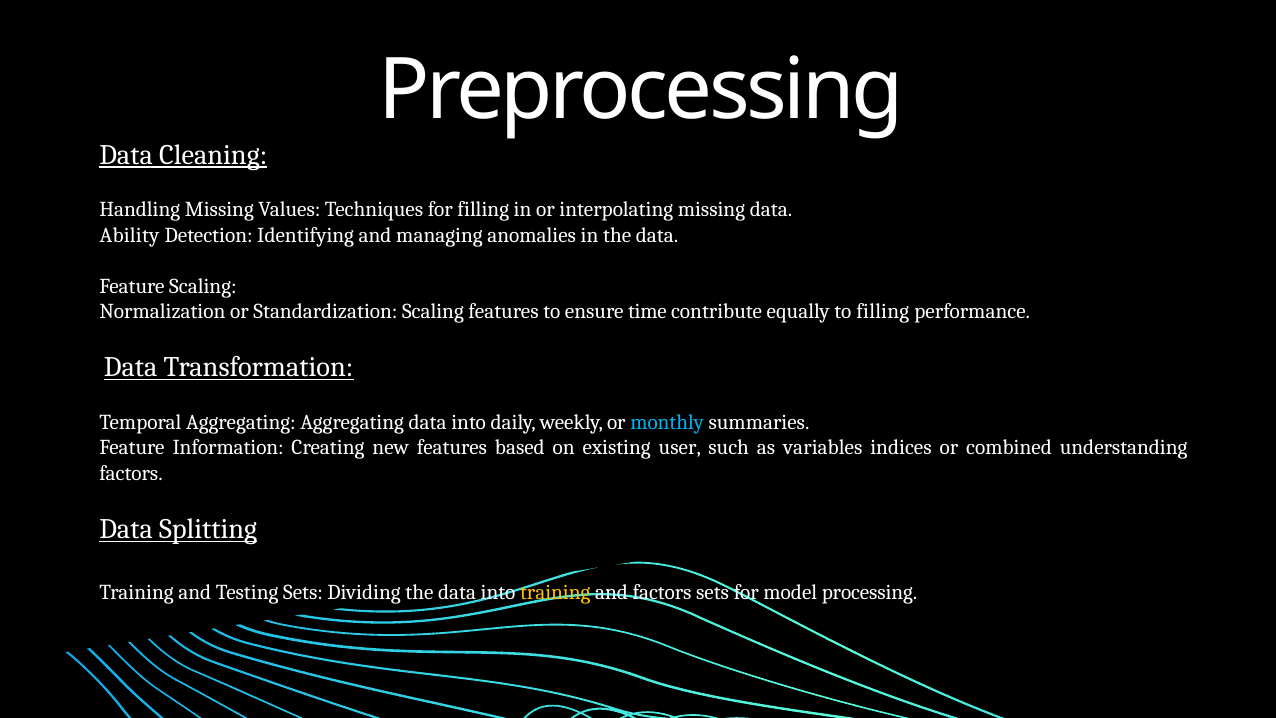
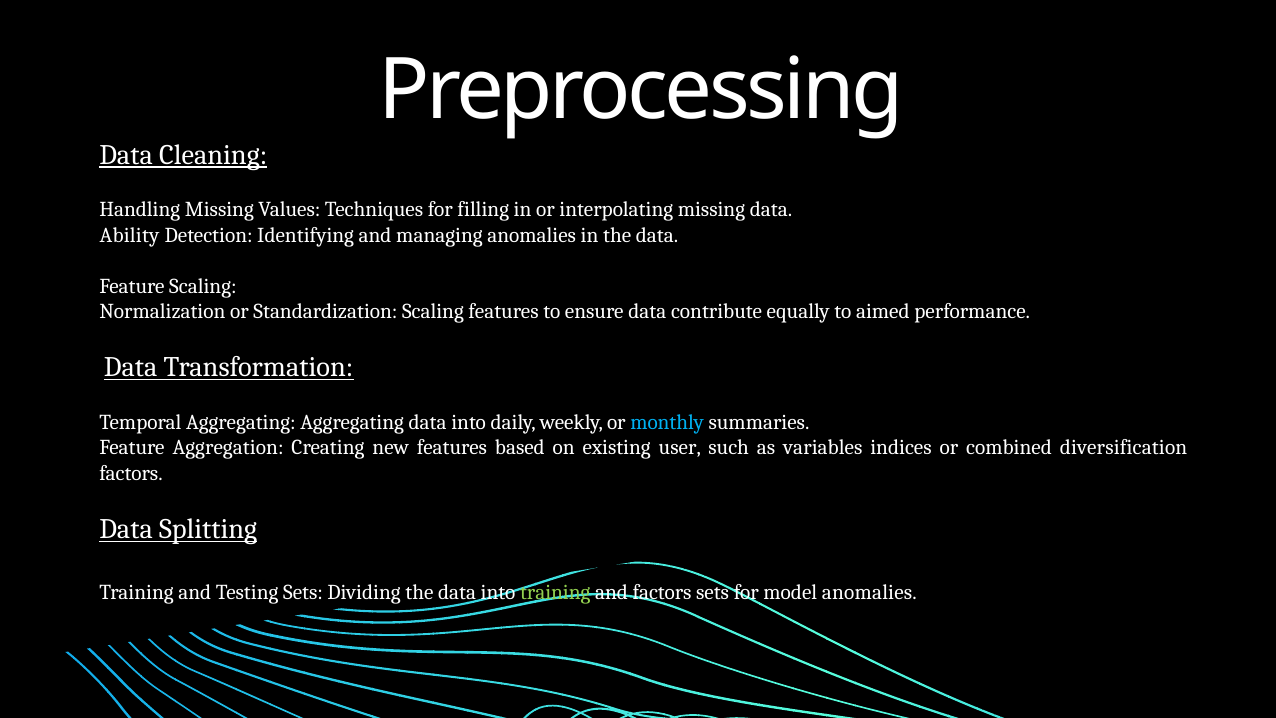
ensure time: time -> data
to filling: filling -> aimed
Information: Information -> Aggregation
understanding: understanding -> diversification
training at (555, 592) colour: yellow -> light green
model processing: processing -> anomalies
